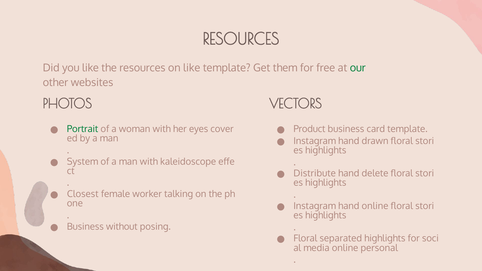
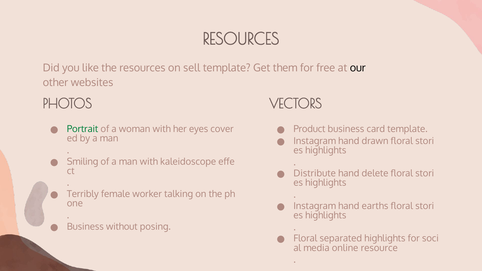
on like: like -> sell
our colour: green -> black
System: System -> Smiling
Closest: Closest -> Terribly
hand online: online -> earths
personal: personal -> resource
